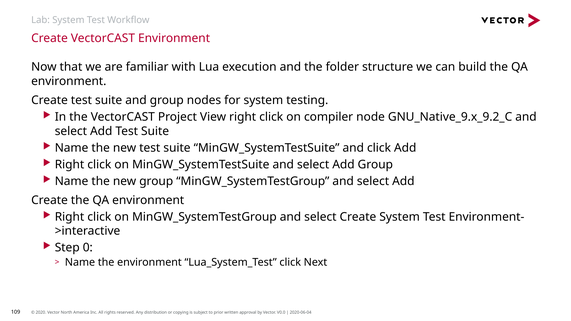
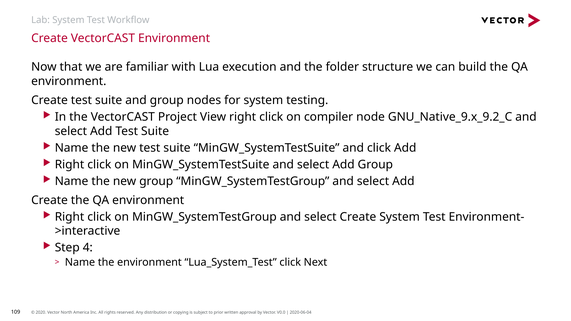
0: 0 -> 4
